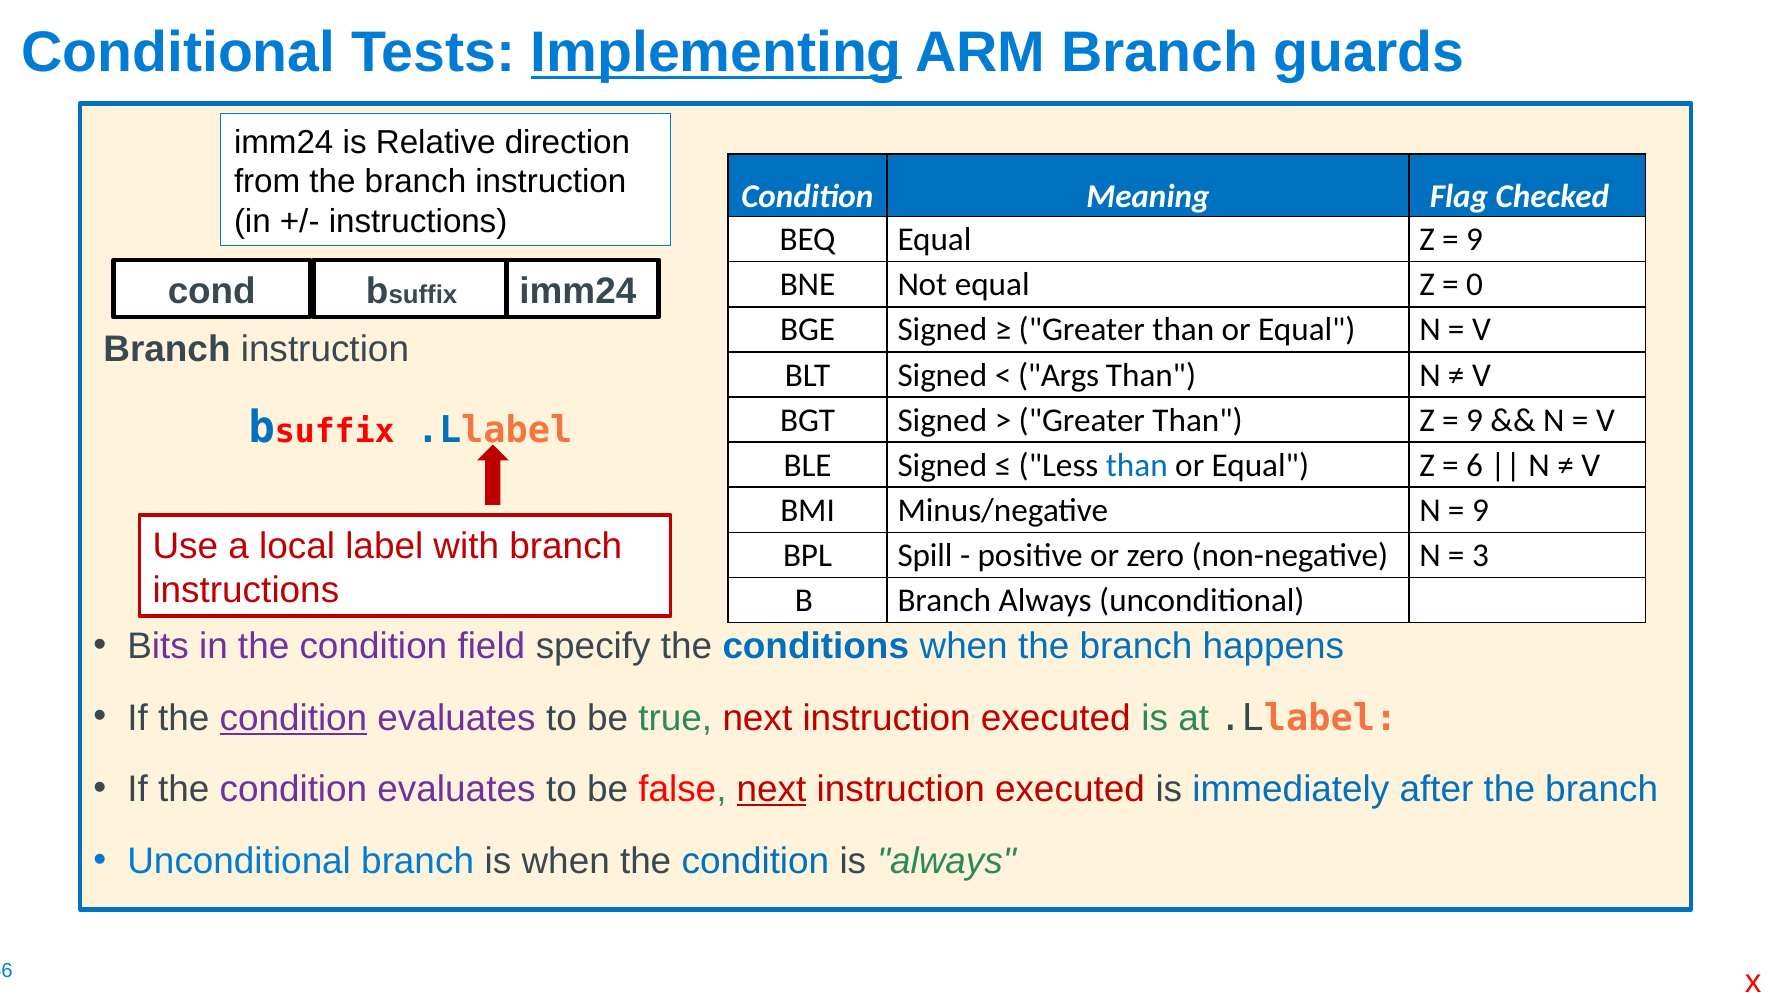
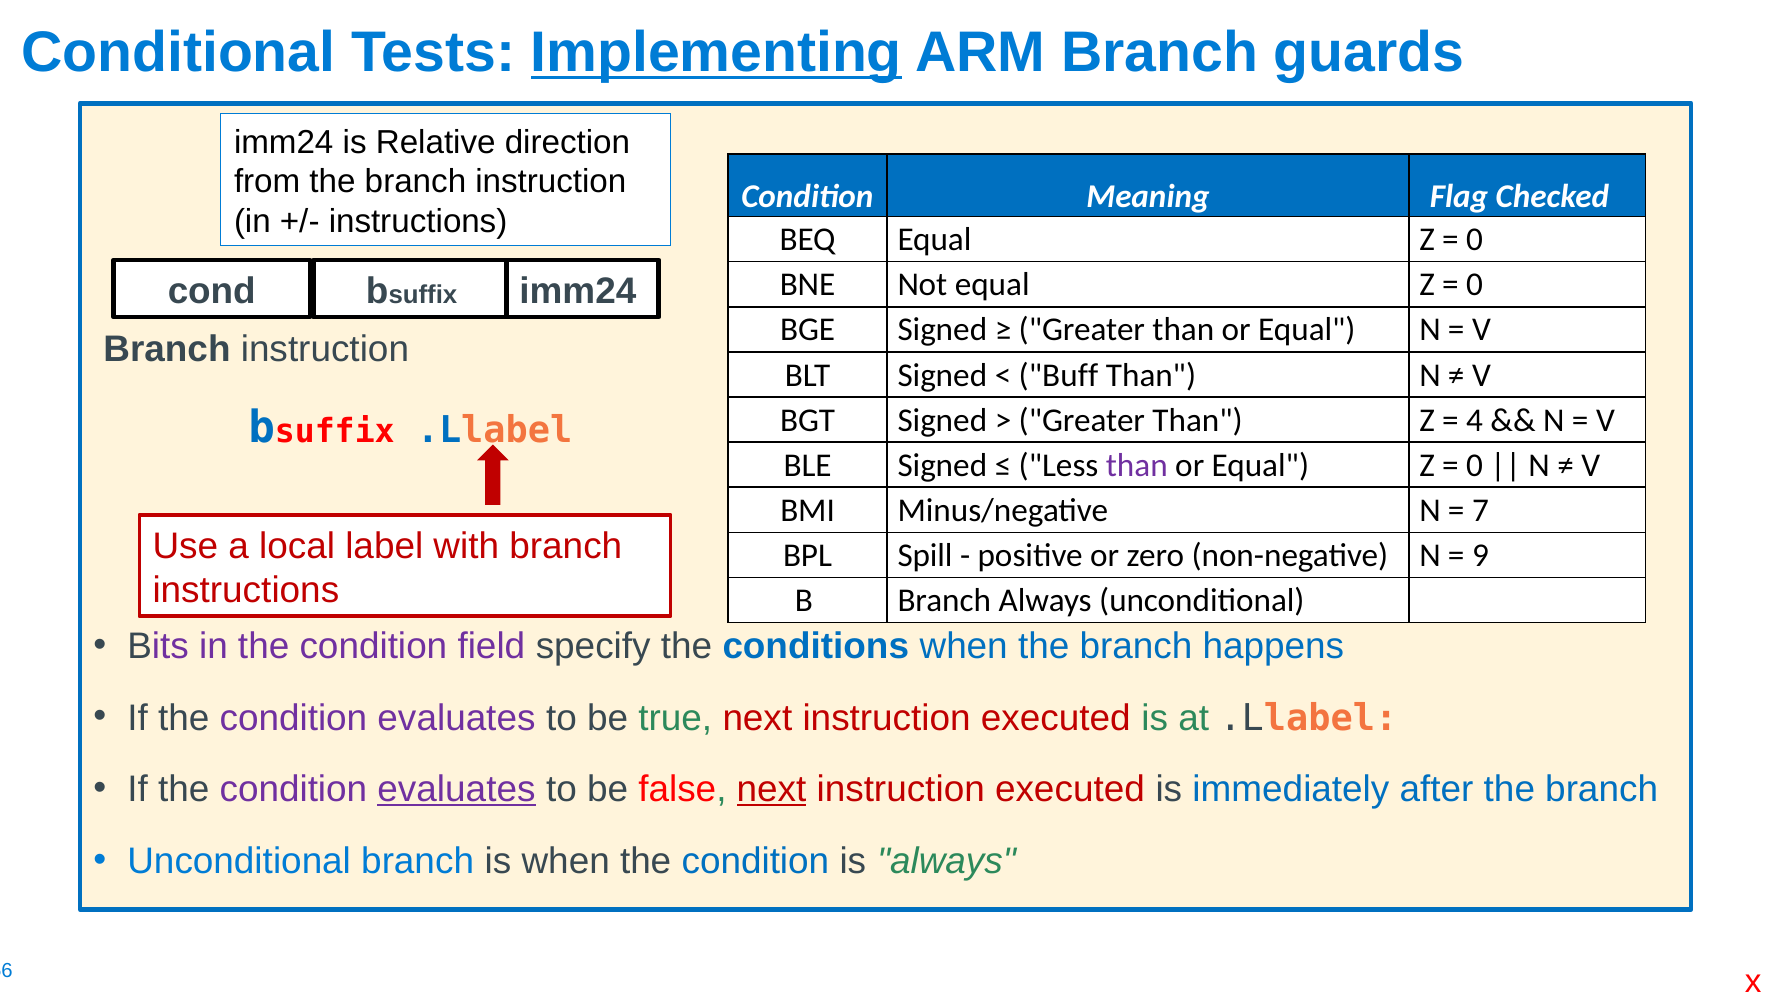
9 at (1474, 240): 9 -> 0
Args: Args -> Buff
9 at (1474, 420): 9 -> 4
than at (1137, 465) colour: blue -> purple
6 at (1474, 465): 6 -> 0
9 at (1480, 510): 9 -> 7
3: 3 -> 9
condition at (293, 718) underline: present -> none
evaluates at (456, 789) underline: none -> present
